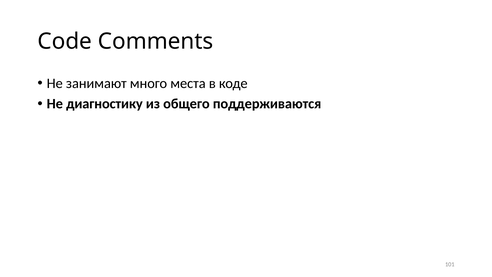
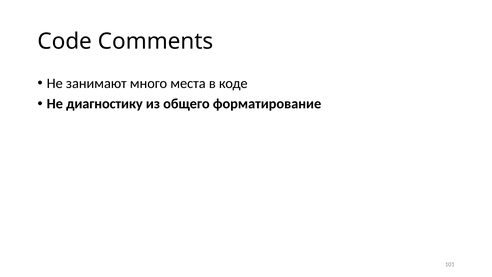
поддерживаются: поддерживаются -> форматирование
